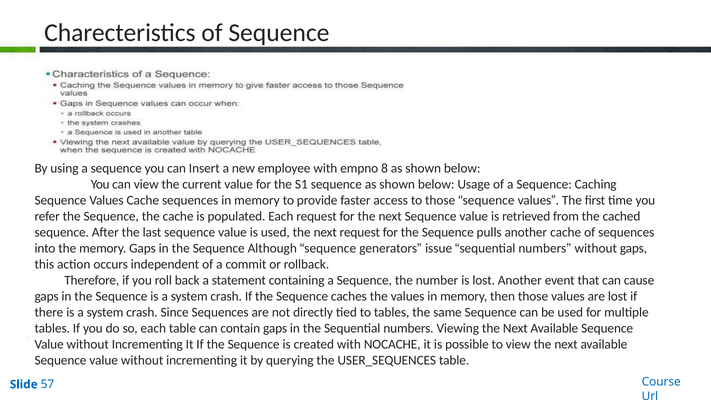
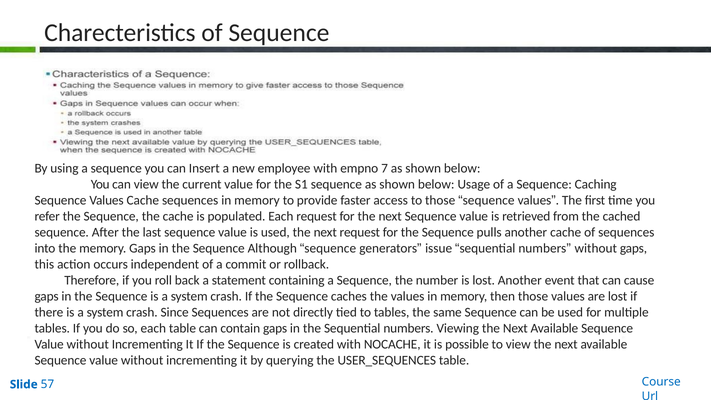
8: 8 -> 7
